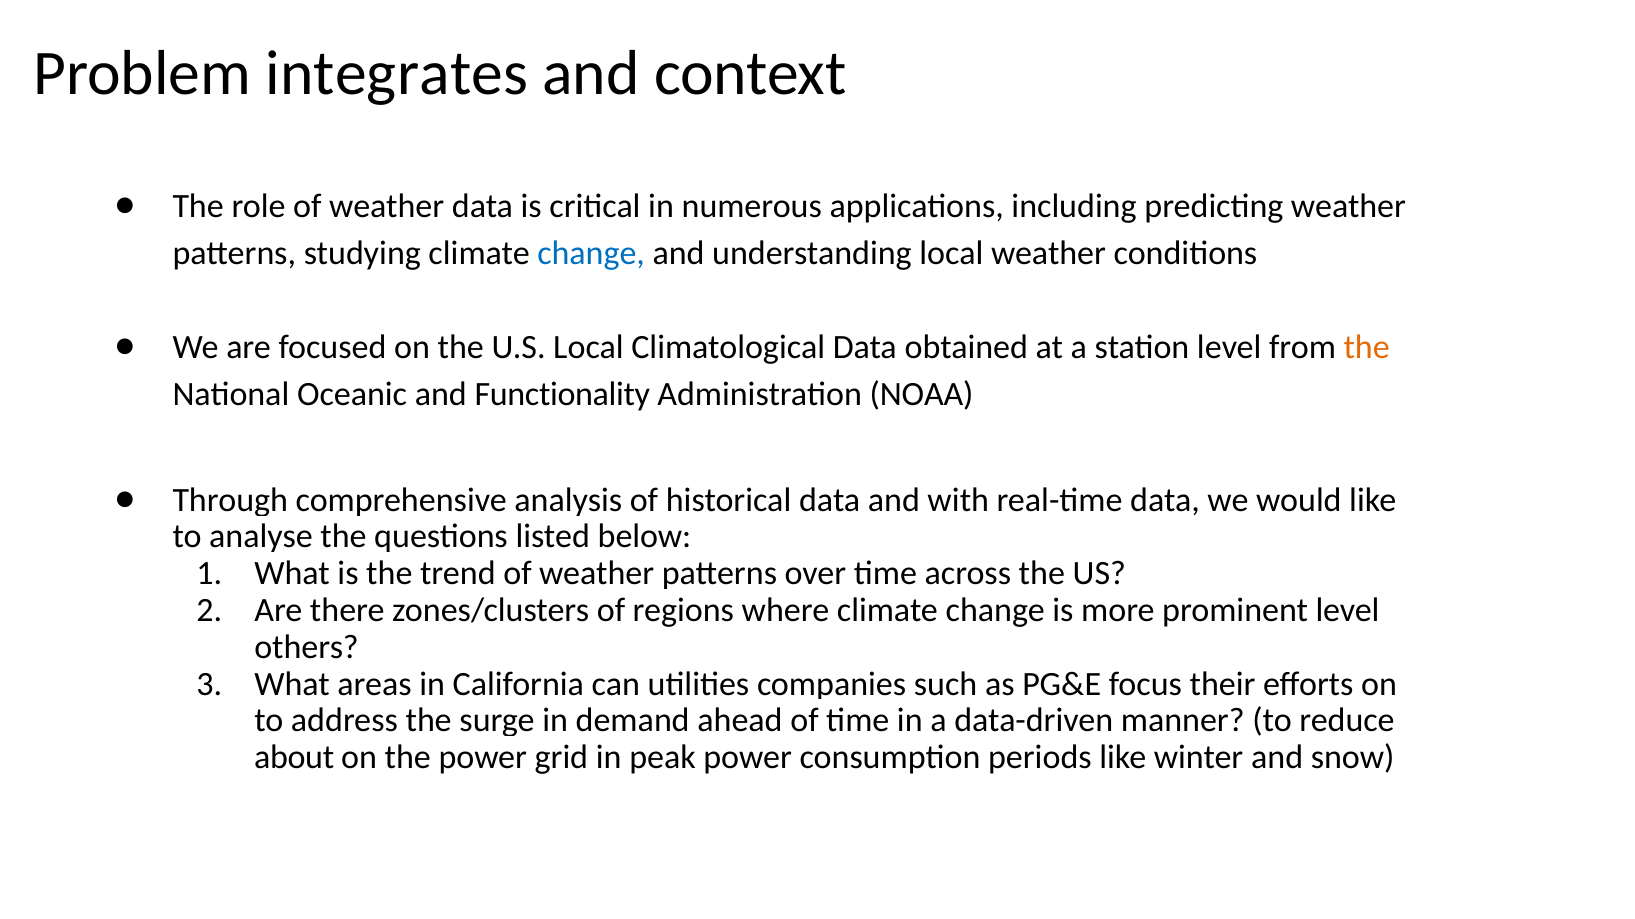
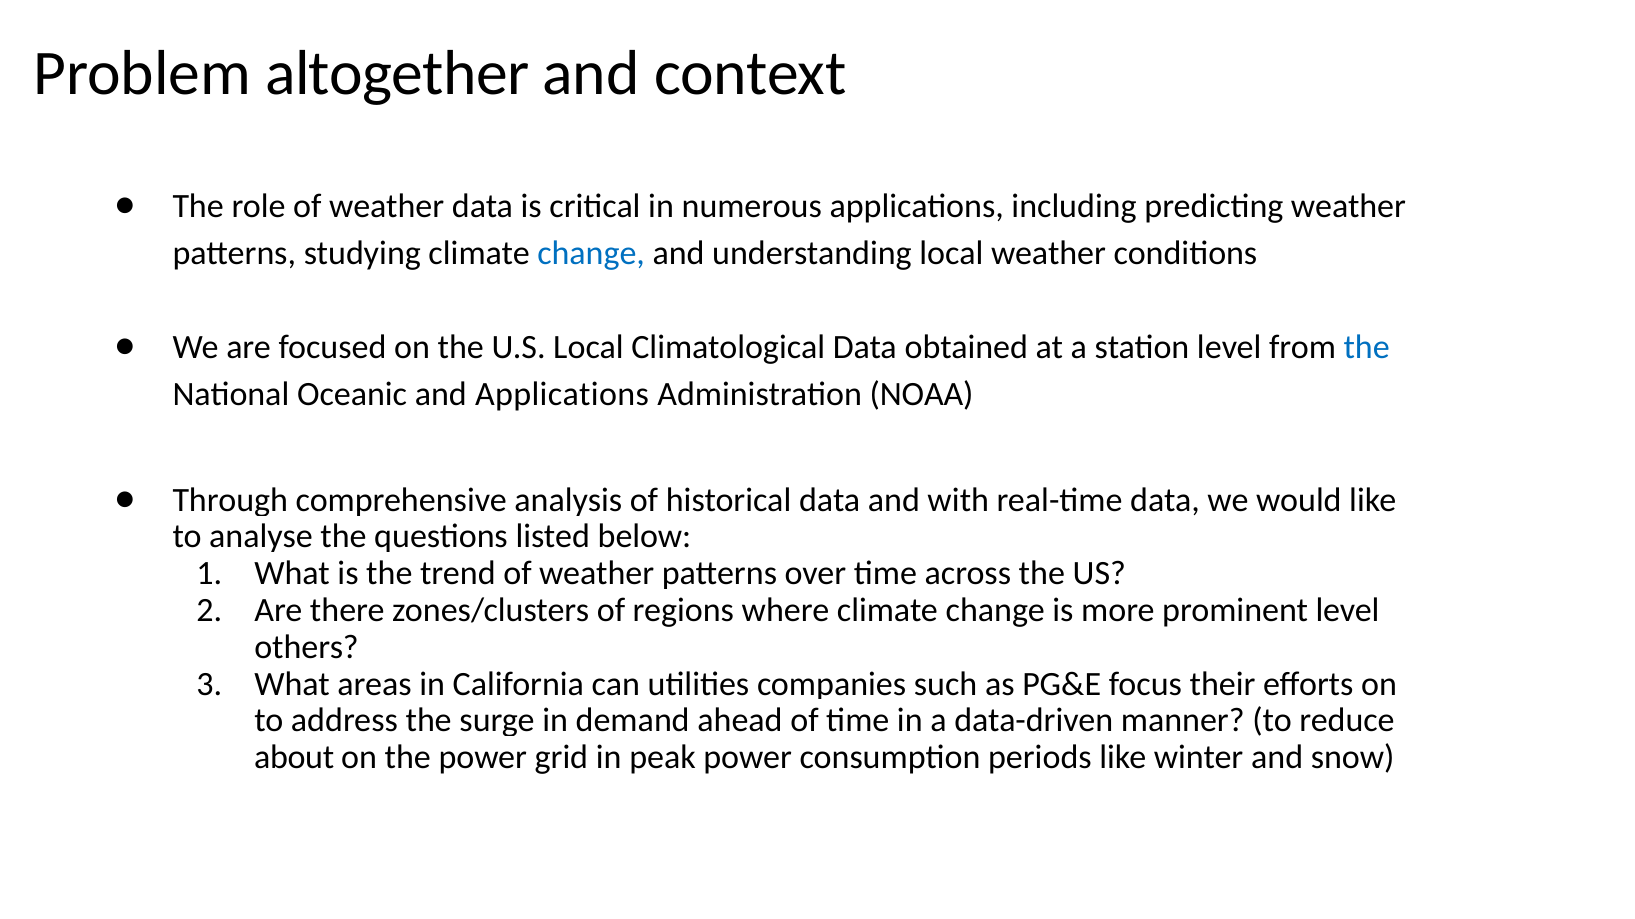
integrates: integrates -> altogether
the at (1367, 347) colour: orange -> blue
and Functionality: Functionality -> Applications
